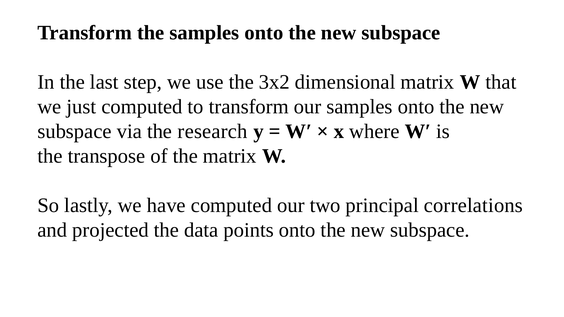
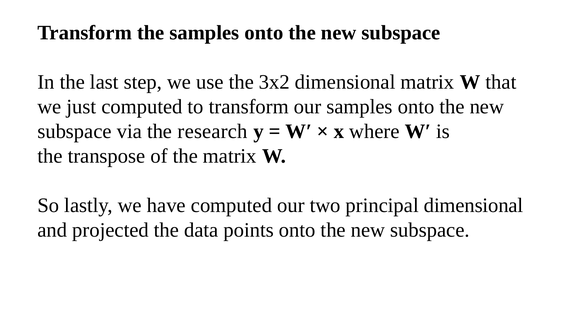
principal correlations: correlations -> dimensional
